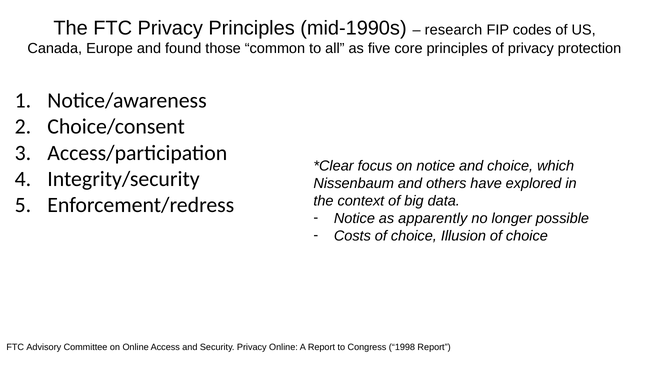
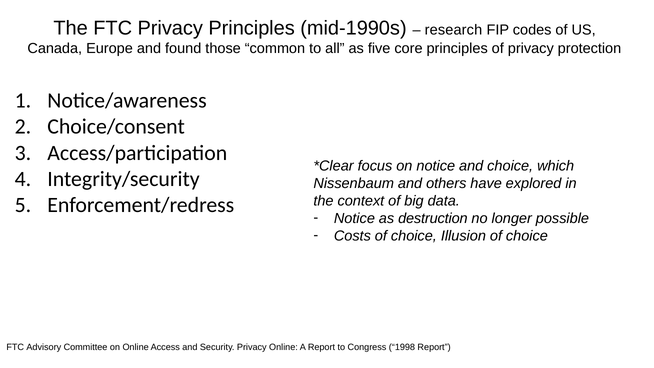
apparently: apparently -> destruction
